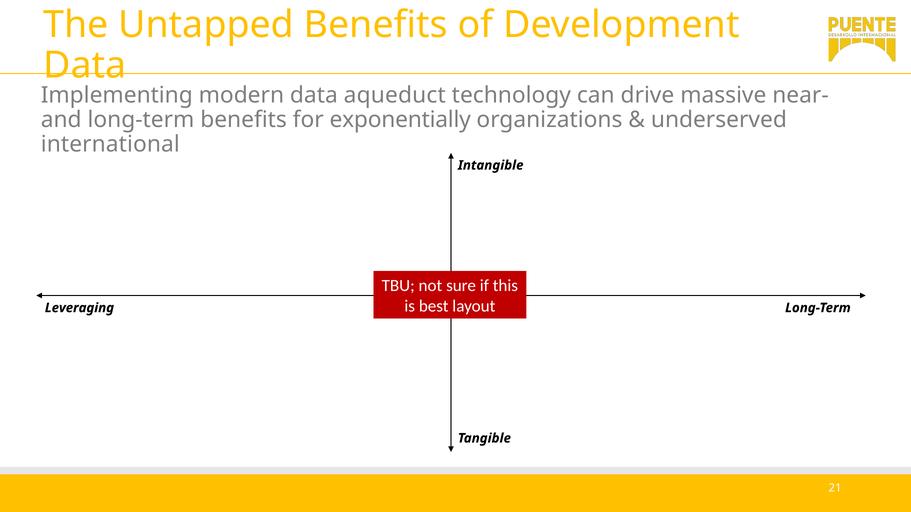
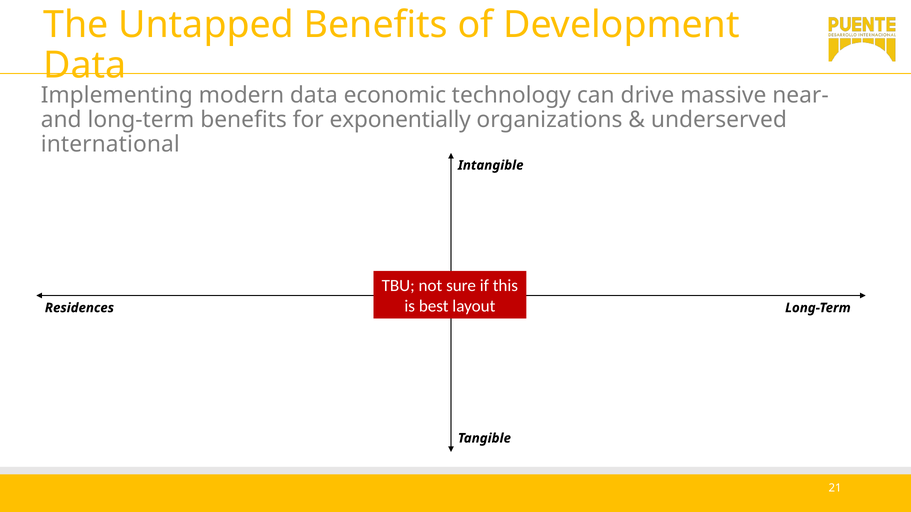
aqueduct: aqueduct -> economic
Leveraging: Leveraging -> Residences
